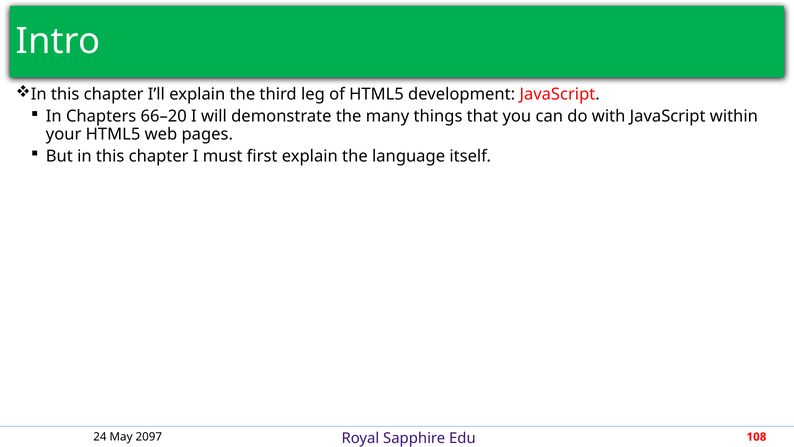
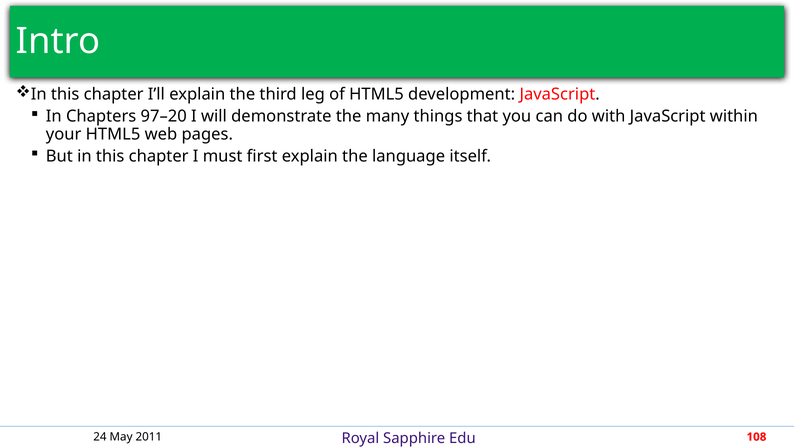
66–20: 66–20 -> 97–20
2097: 2097 -> 2011
